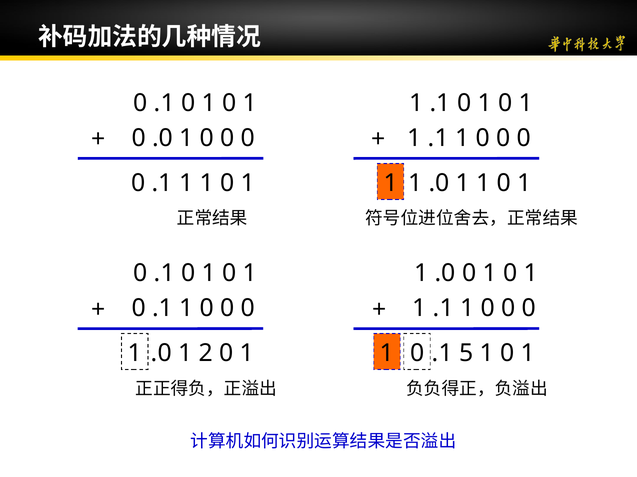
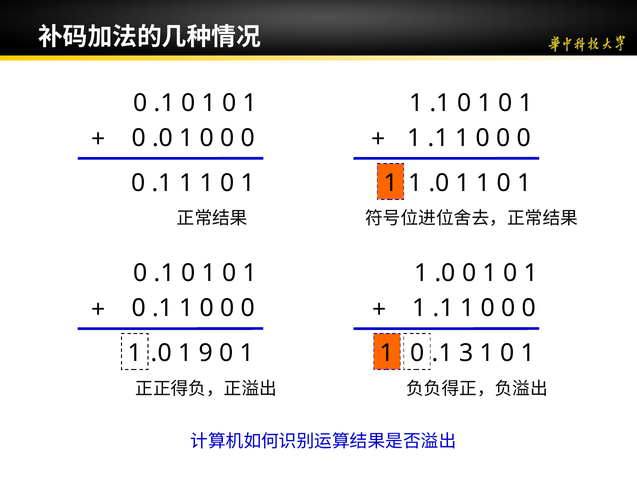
2: 2 -> 9
5: 5 -> 3
